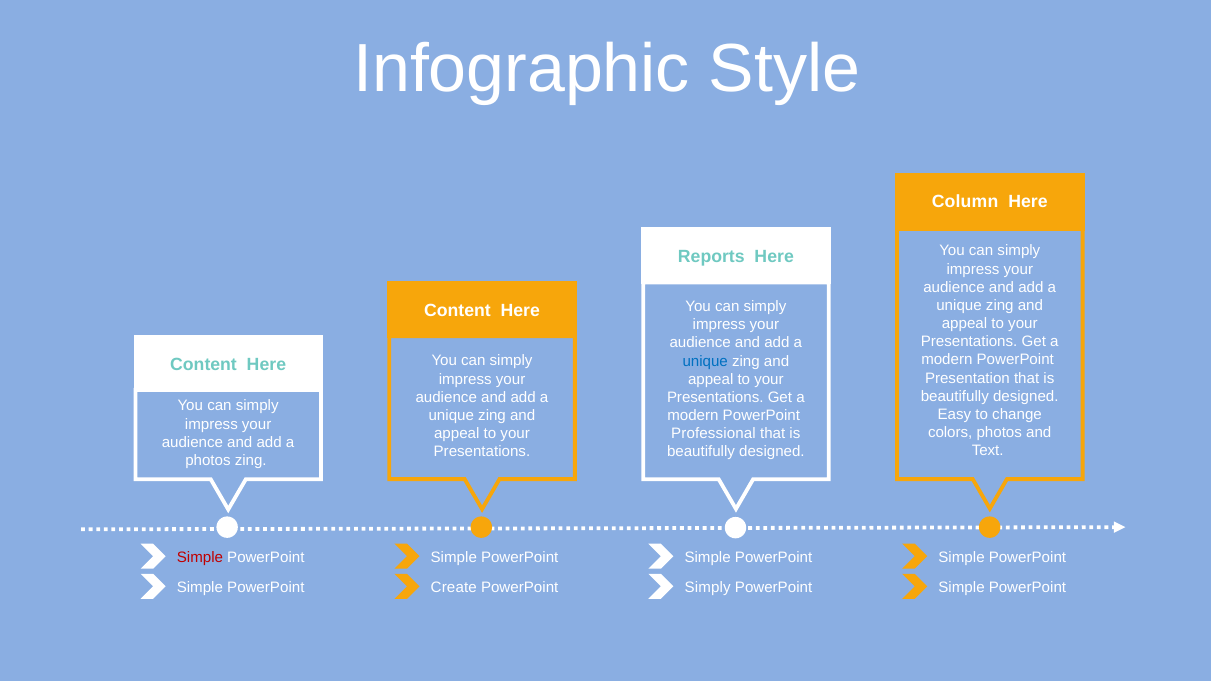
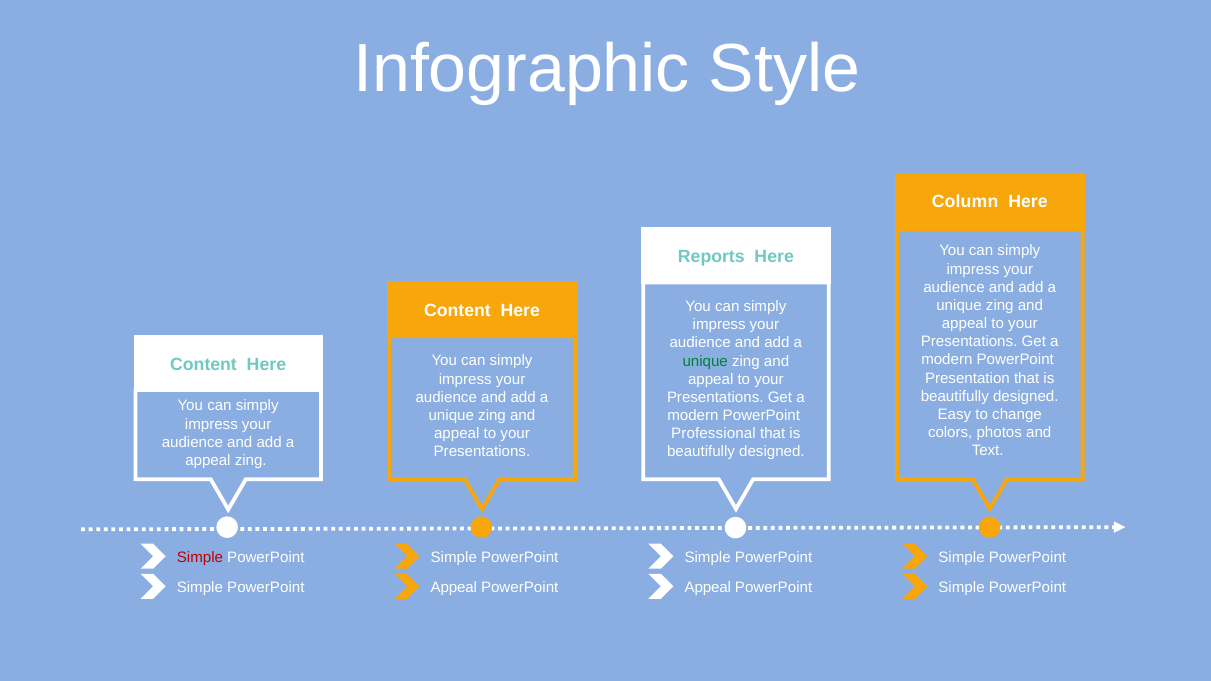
unique at (705, 361) colour: blue -> green
photos at (208, 461): photos -> appeal
Create at (454, 587): Create -> Appeal
Simply at (708, 587): Simply -> Appeal
